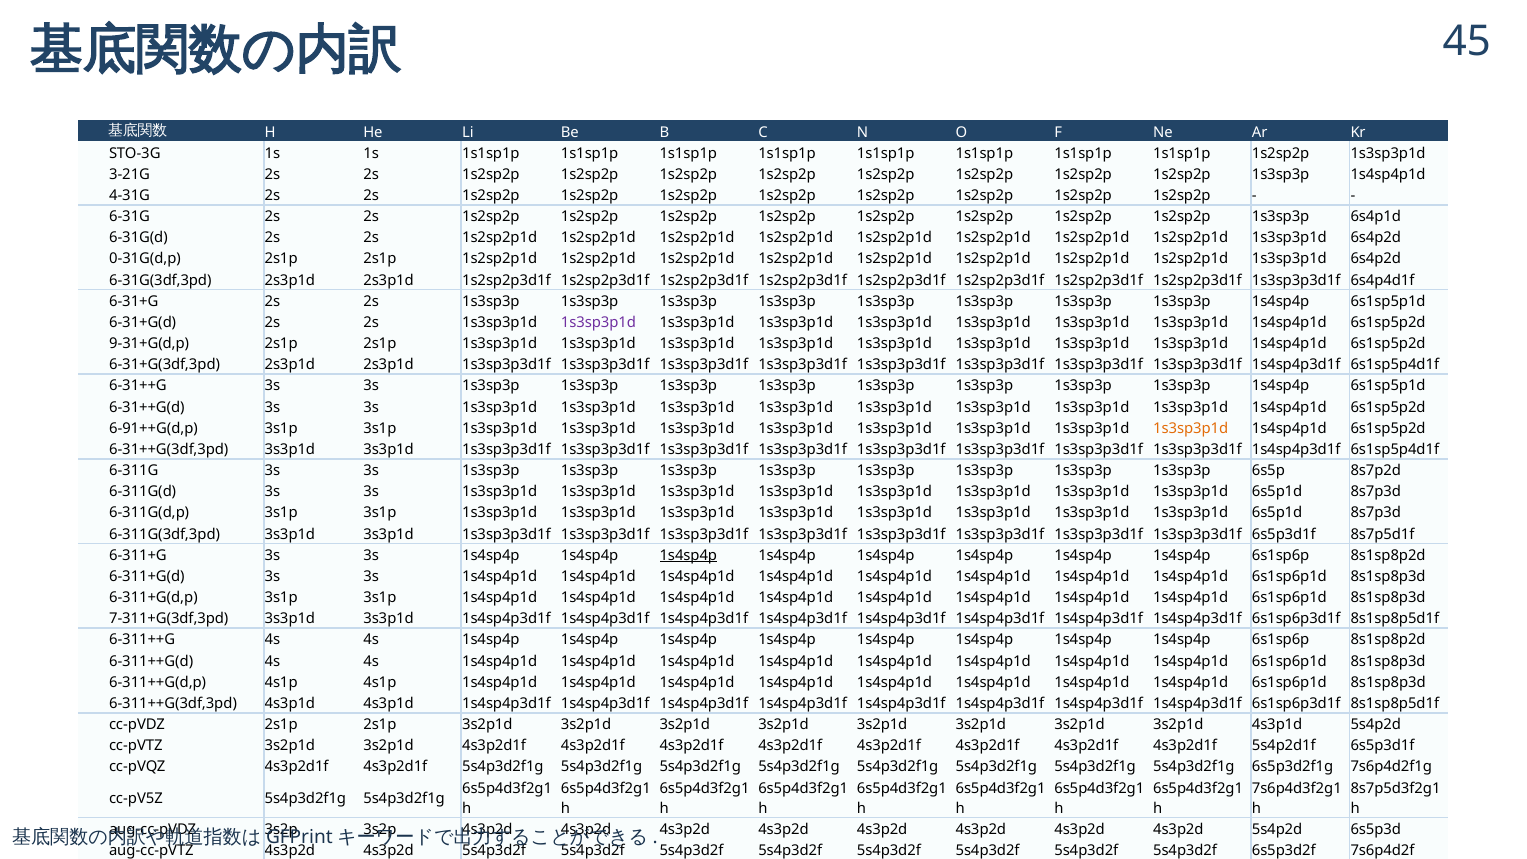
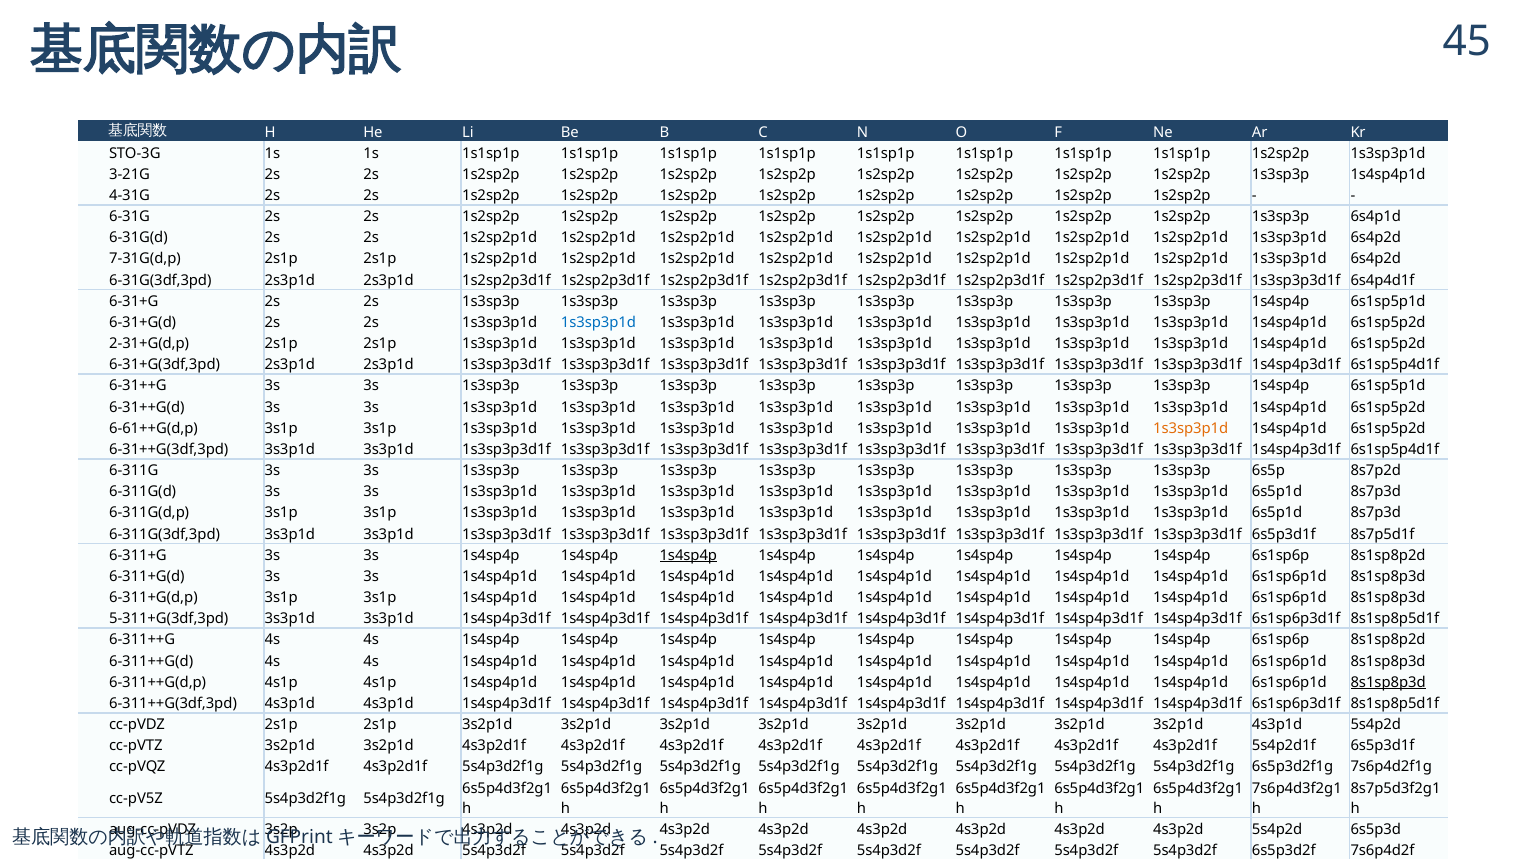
0-31G(d,p: 0-31G(d,p -> 7-31G(d,p
1s3sp3p1d at (598, 323) colour: purple -> blue
9-31+G(d,p: 9-31+G(d,p -> 2-31+G(d,p
6-91++G(d,p: 6-91++G(d,p -> 6-61++G(d,p
7-311+G(3df,3pd: 7-311+G(3df,3pd -> 5-311+G(3df,3pd
8s1sp8p3d at (1388, 682) underline: none -> present
